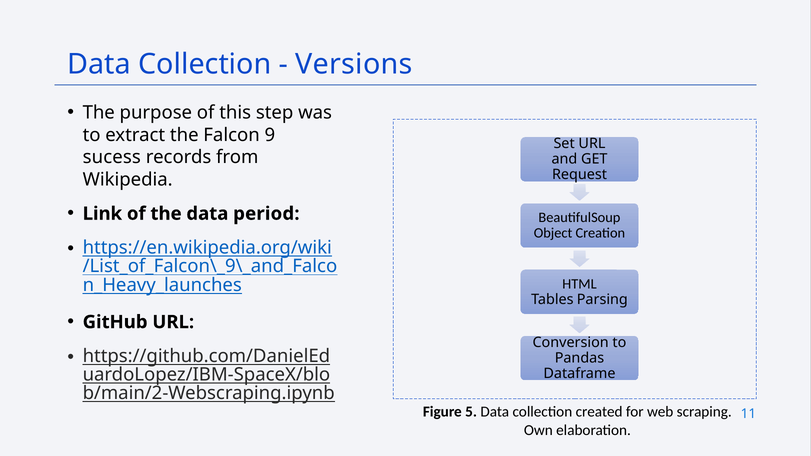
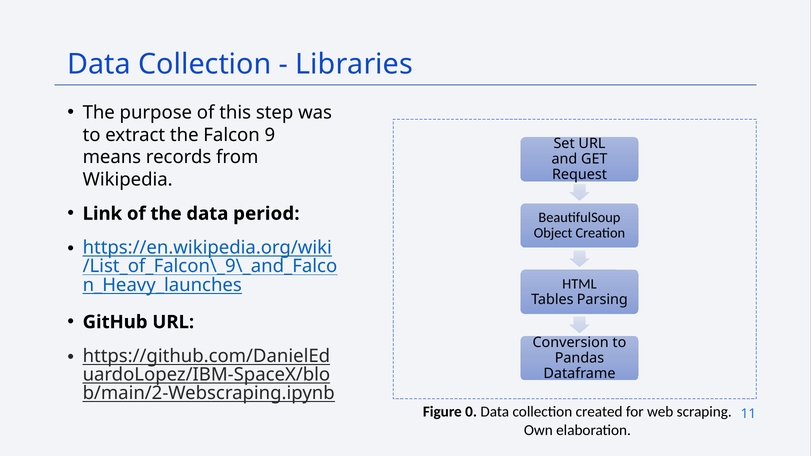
Versions: Versions -> Libraries
sucess: sucess -> means
5: 5 -> 0
